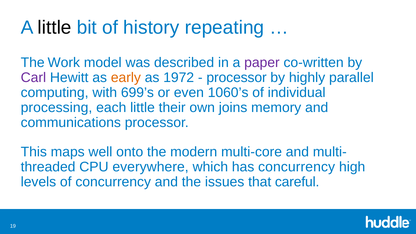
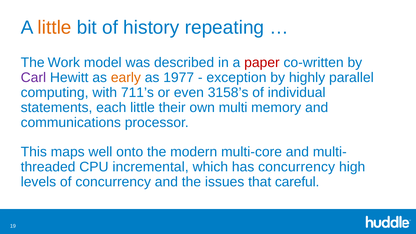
little at (55, 27) colour: black -> orange
paper colour: purple -> red
1972: 1972 -> 1977
processor at (237, 78): processor -> exception
699’s: 699’s -> 711’s
1060’s: 1060’s -> 3158’s
processing: processing -> statements
joins: joins -> multi
everywhere: everywhere -> incremental
